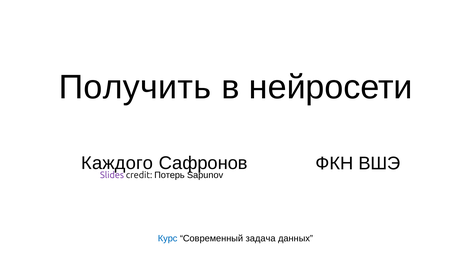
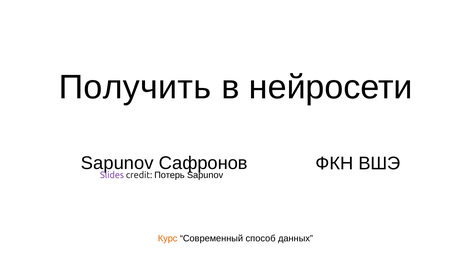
Каждого at (117, 163): Каждого -> Sapunov
Курс colour: blue -> orange
задача: задача -> способ
